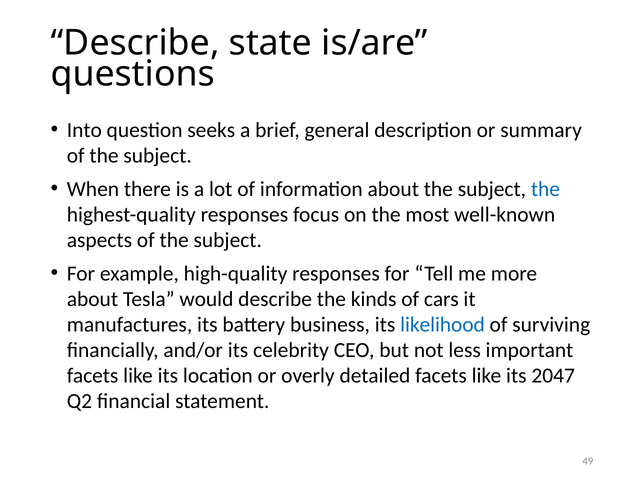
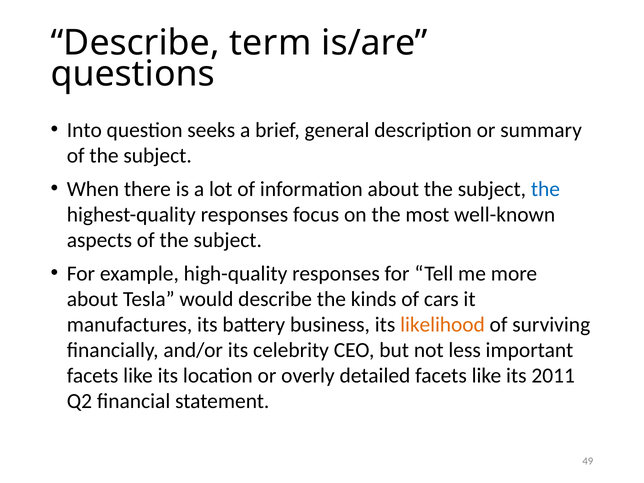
state: state -> term
likelihood colour: blue -> orange
2047: 2047 -> 2011
